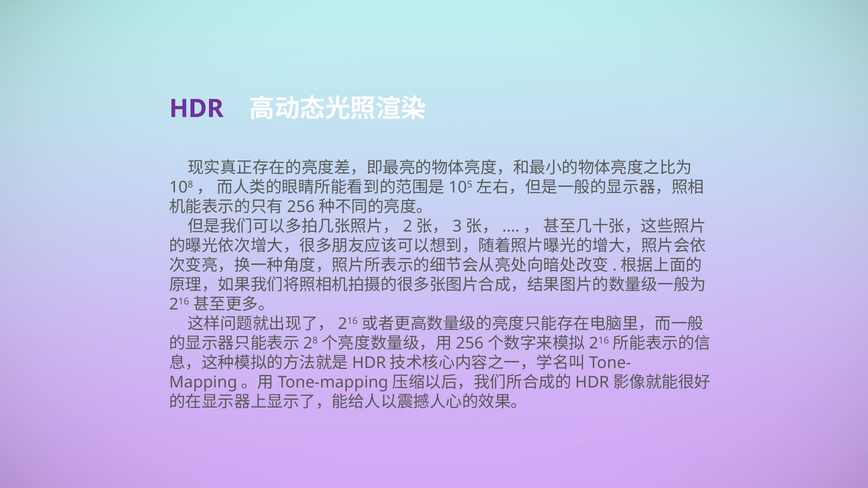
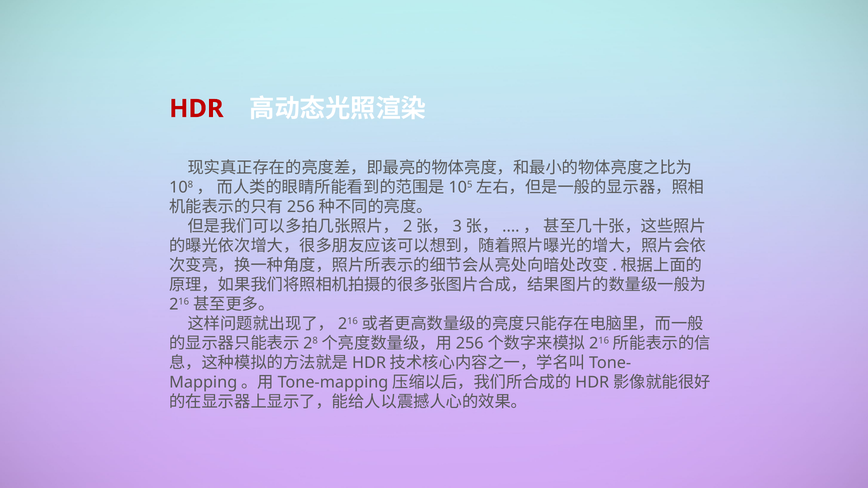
HDR colour: purple -> red
